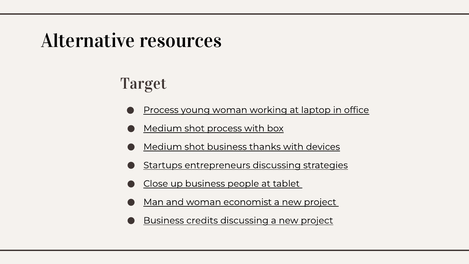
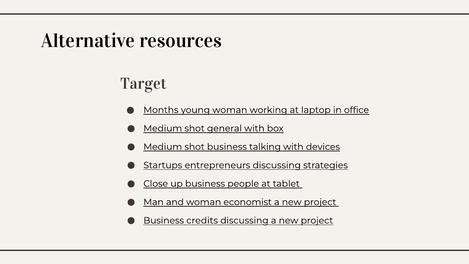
Process at (161, 110): Process -> Months
shot process: process -> general
thanks: thanks -> talking
